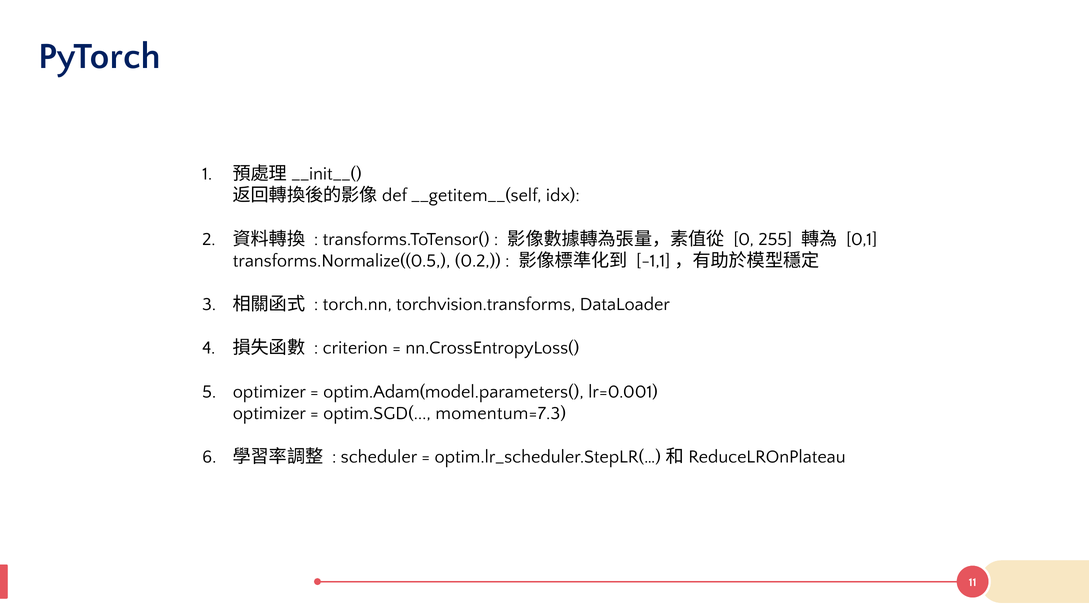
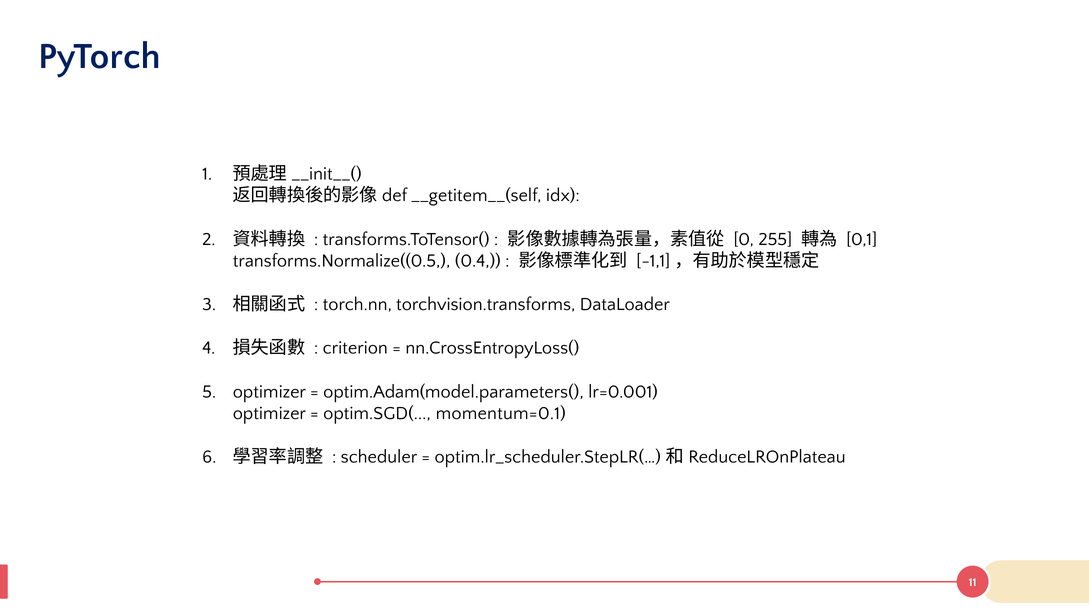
0.2: 0.2 -> 0.4
momentum=7.3: momentum=7.3 -> momentum=0.1
